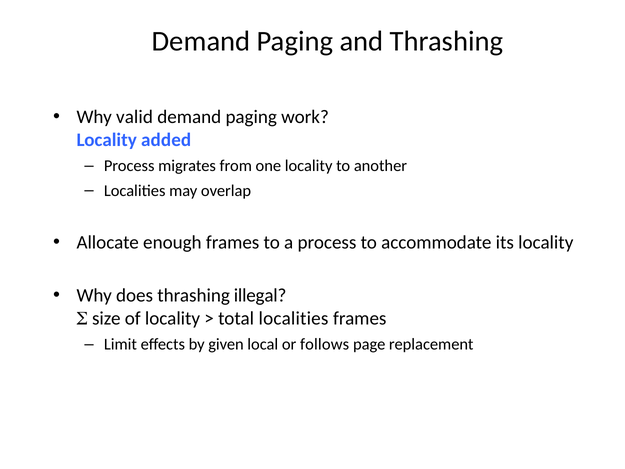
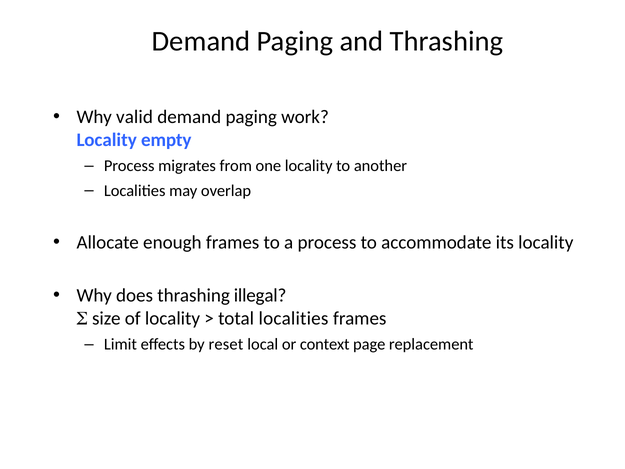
added: added -> empty
given: given -> reset
follows: follows -> context
